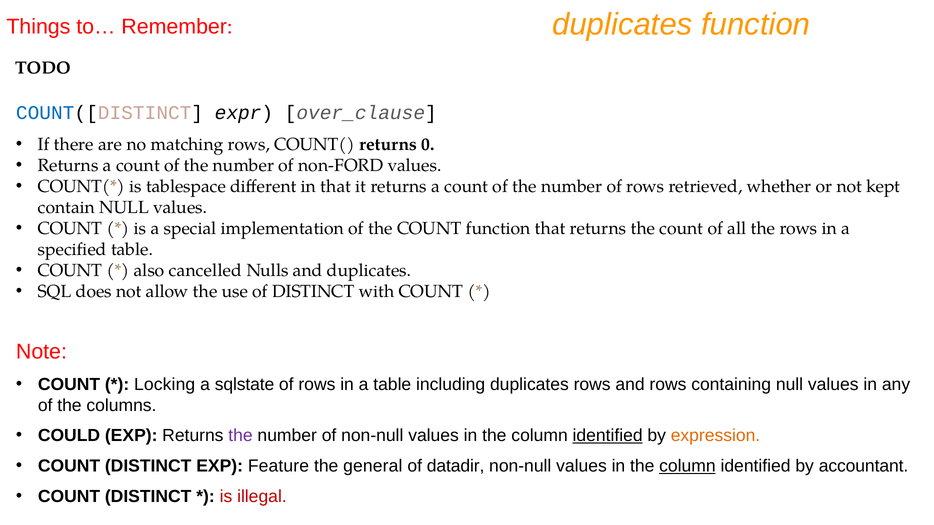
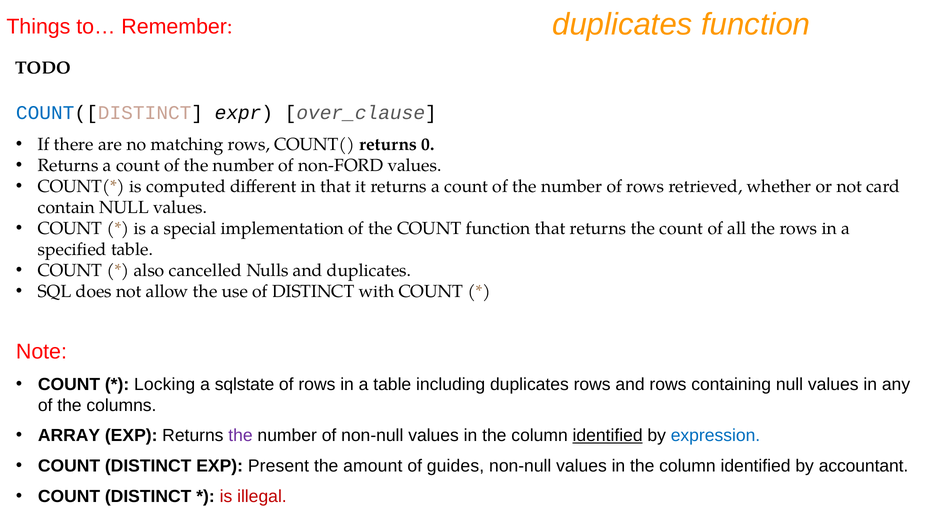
tablespace: tablespace -> computed
kept: kept -> card
COULD: COULD -> ARRAY
expression colour: orange -> blue
Feature: Feature -> Present
general: general -> amount
datadir: datadir -> guides
column at (687, 466) underline: present -> none
